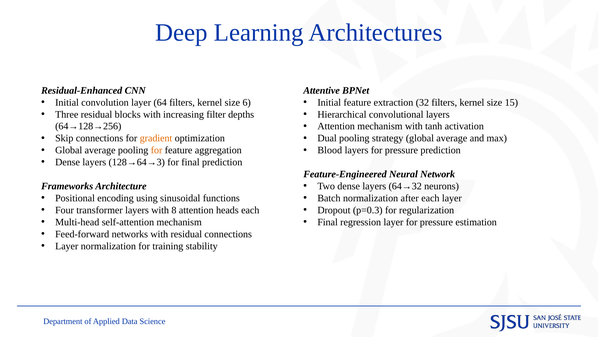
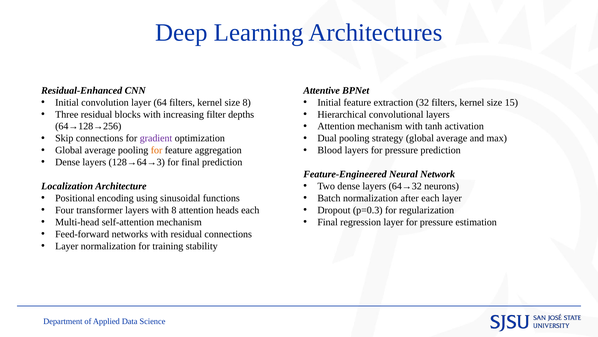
size 6: 6 -> 8
gradient colour: orange -> purple
Frameworks: Frameworks -> Localization
